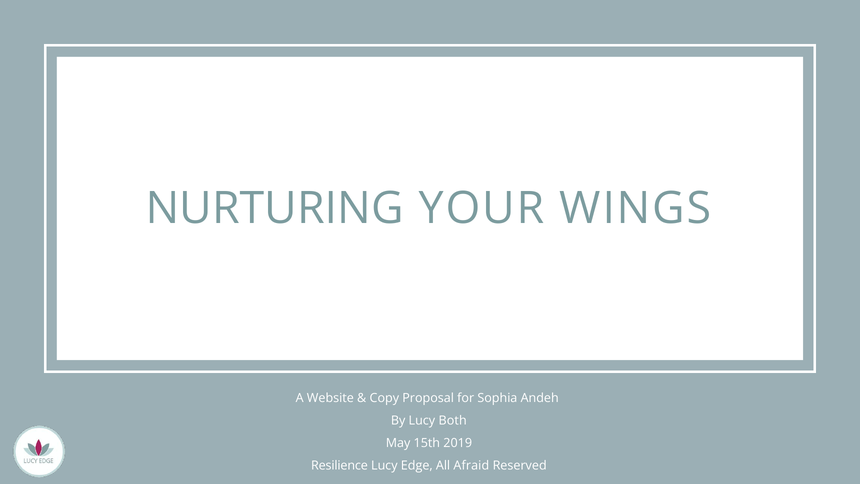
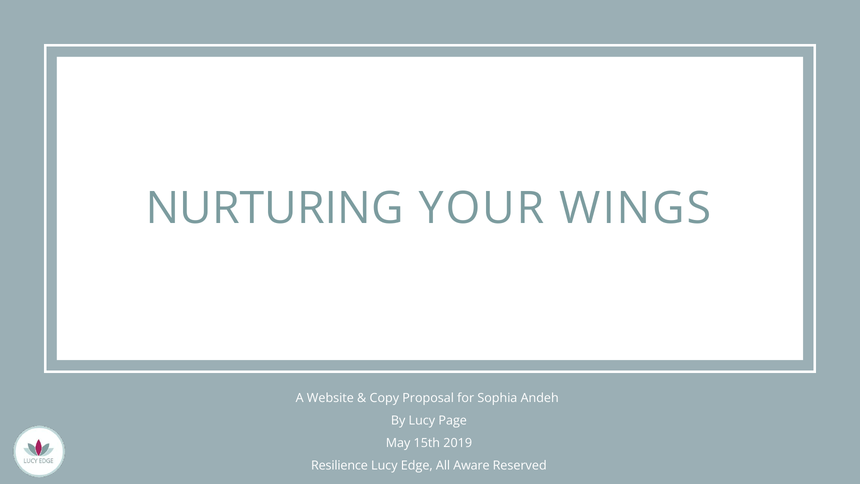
Both: Both -> Page
Afraid: Afraid -> Aware
